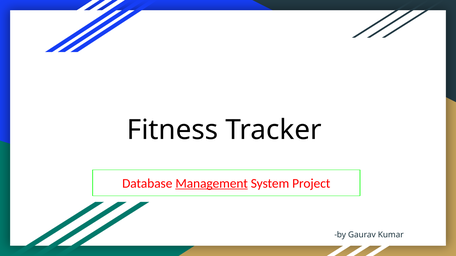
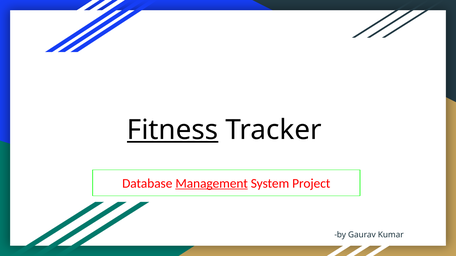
Fitness underline: none -> present
